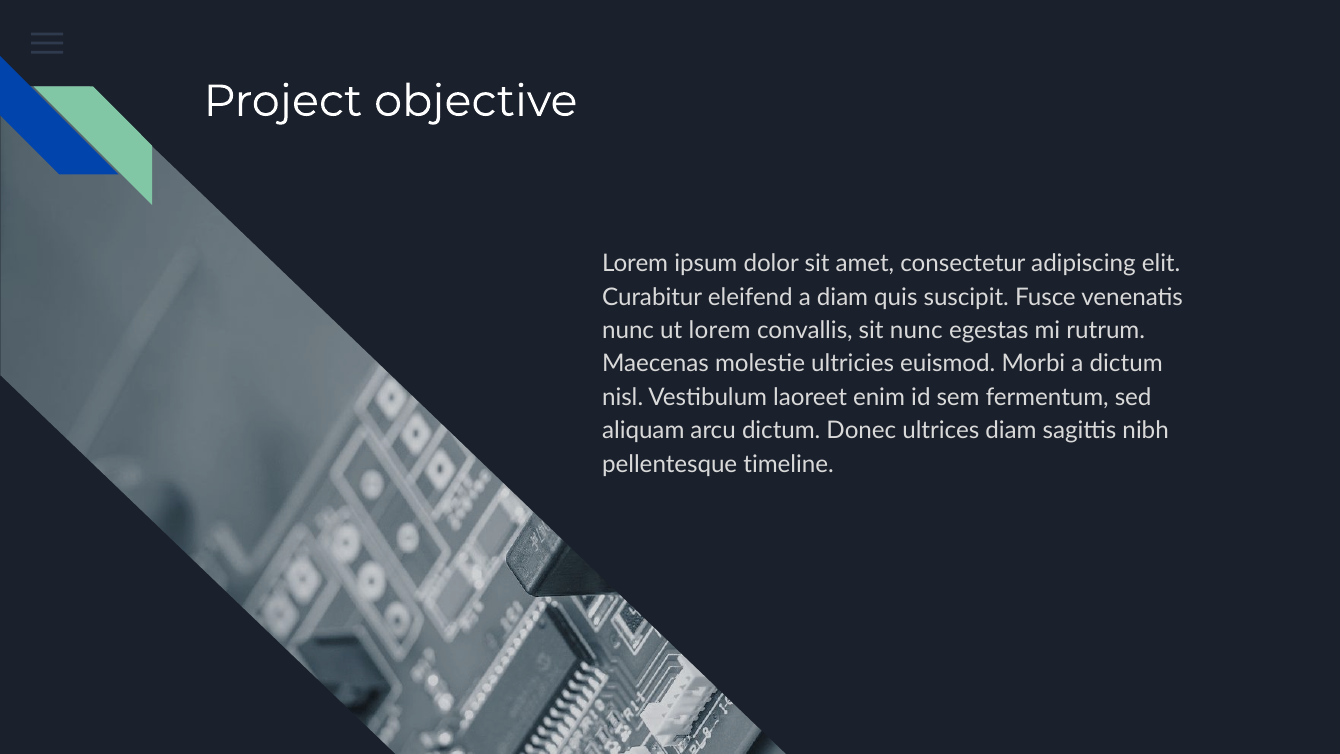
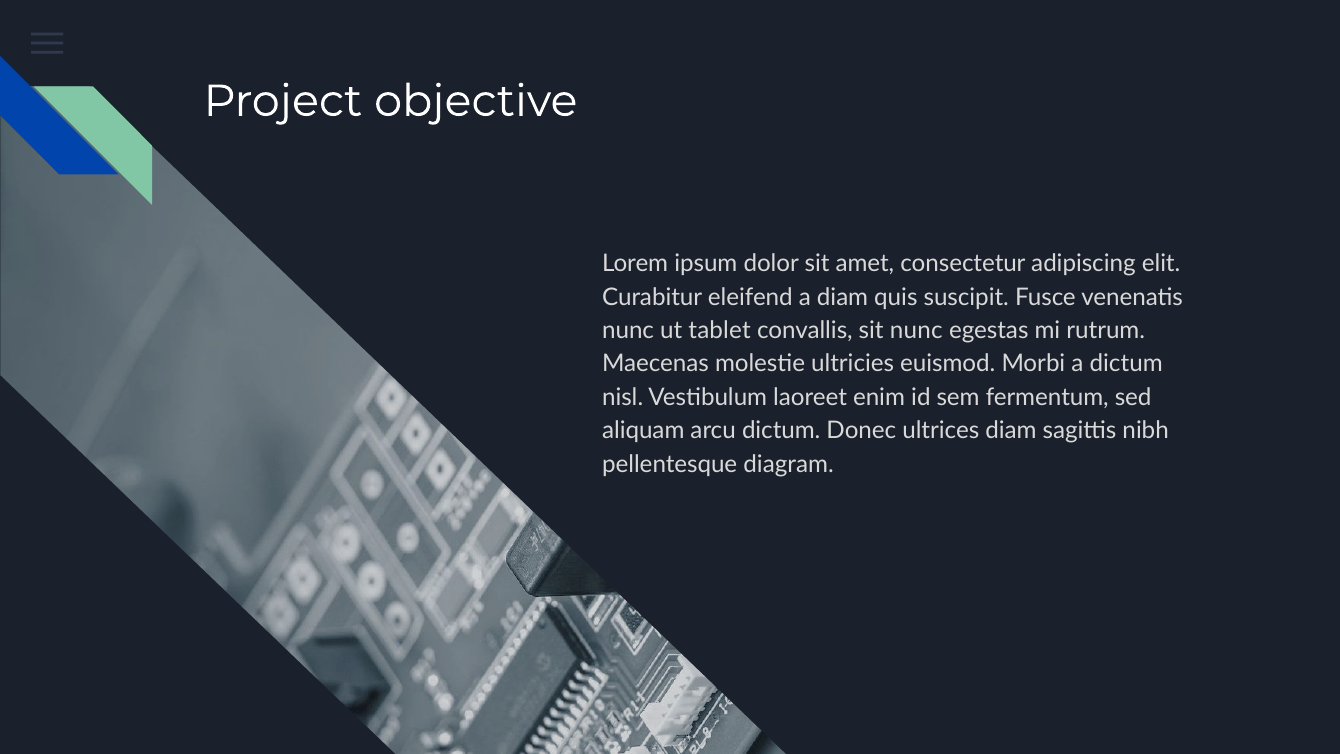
ut lorem: lorem -> tablet
timeline: timeline -> diagram
